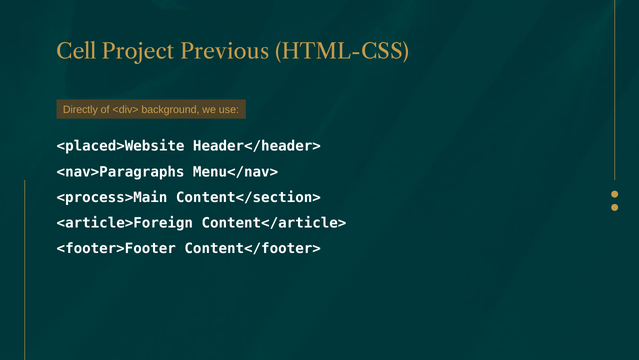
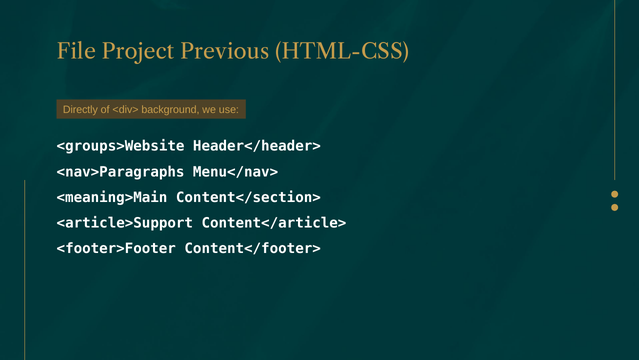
Cell: Cell -> File
<placed>Website: <placed>Website -> <groups>Website
<process>Main: <process>Main -> <meaning>Main
<article>Foreign: <article>Foreign -> <article>Support
